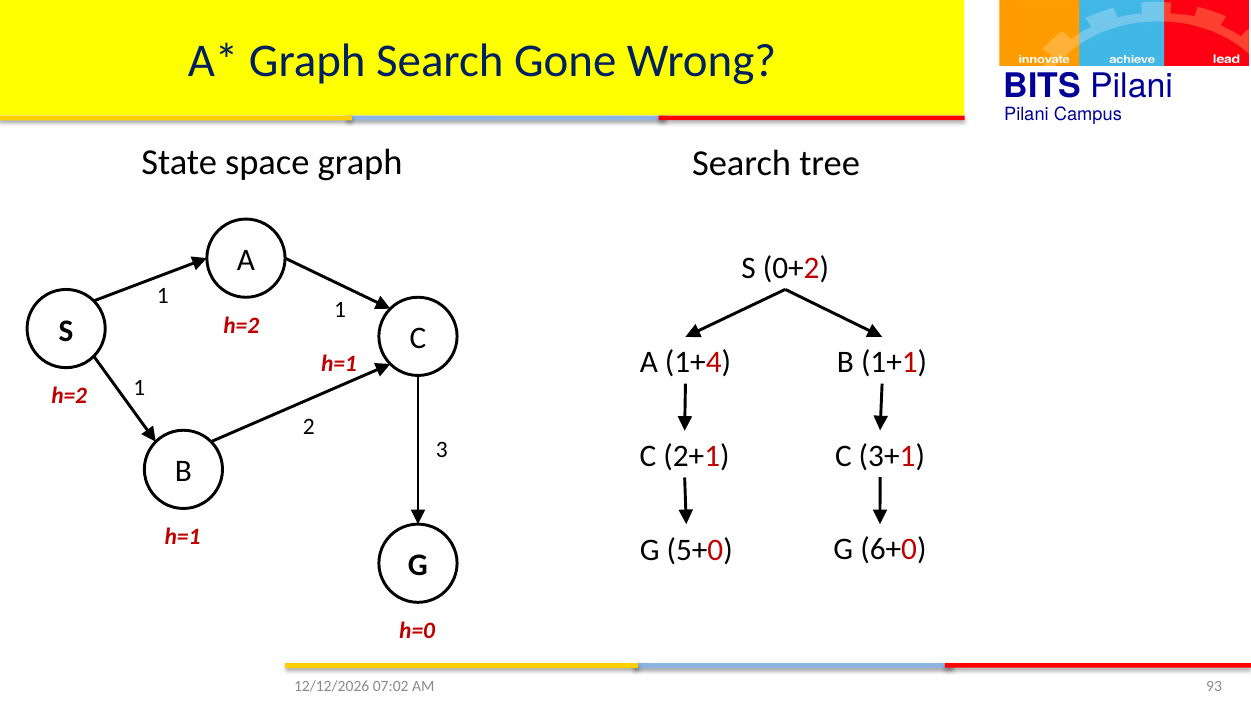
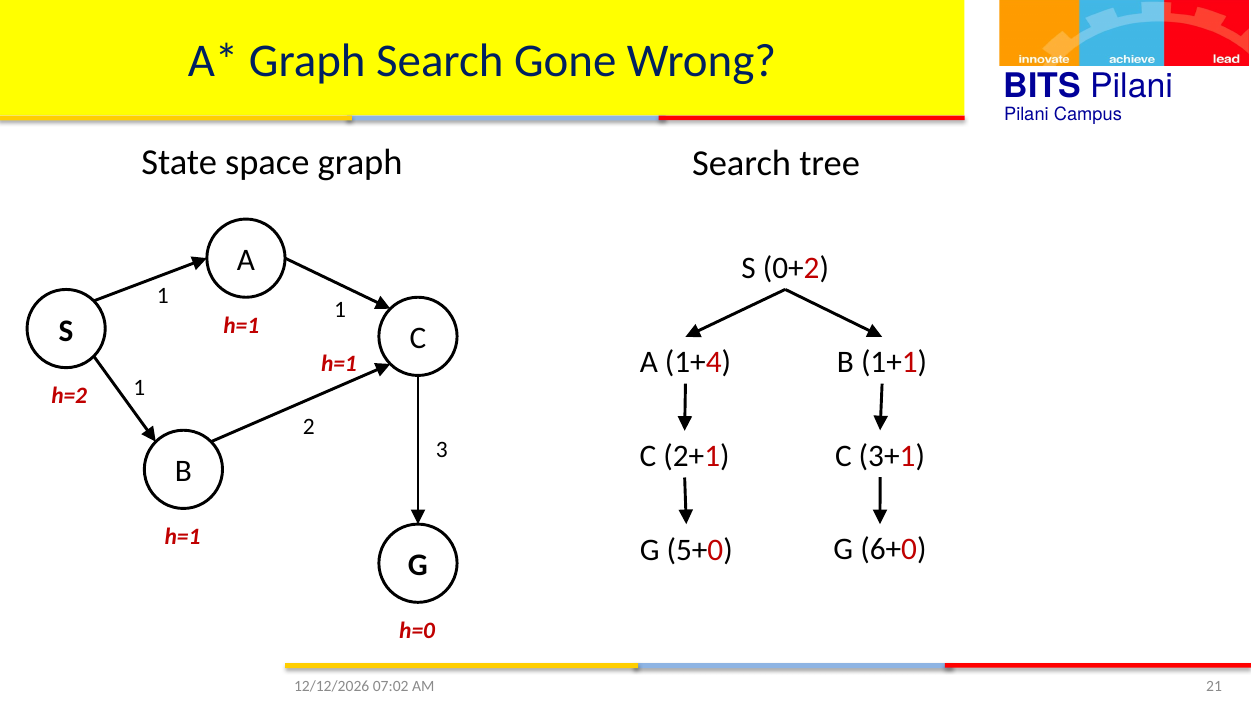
h=2 at (241, 325): h=2 -> h=1
93: 93 -> 21
